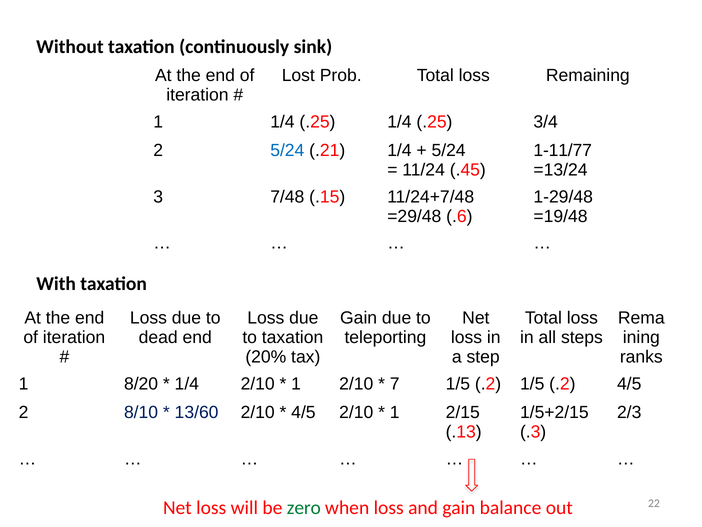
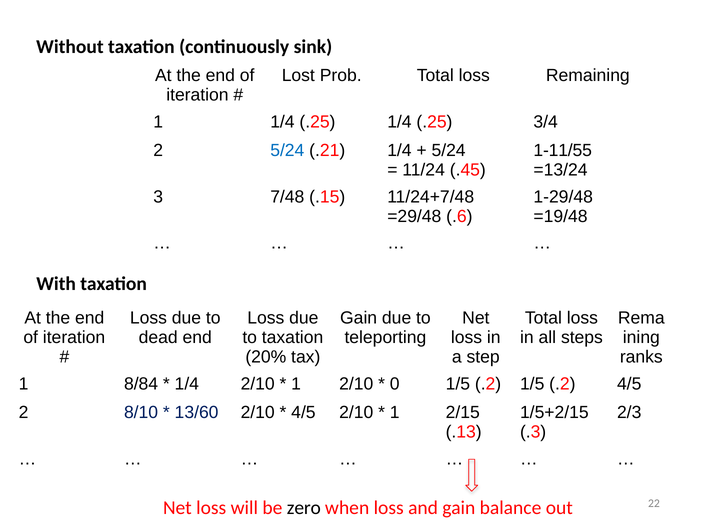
1-11/77: 1-11/77 -> 1-11/55
8/20: 8/20 -> 8/84
7: 7 -> 0
zero colour: green -> black
